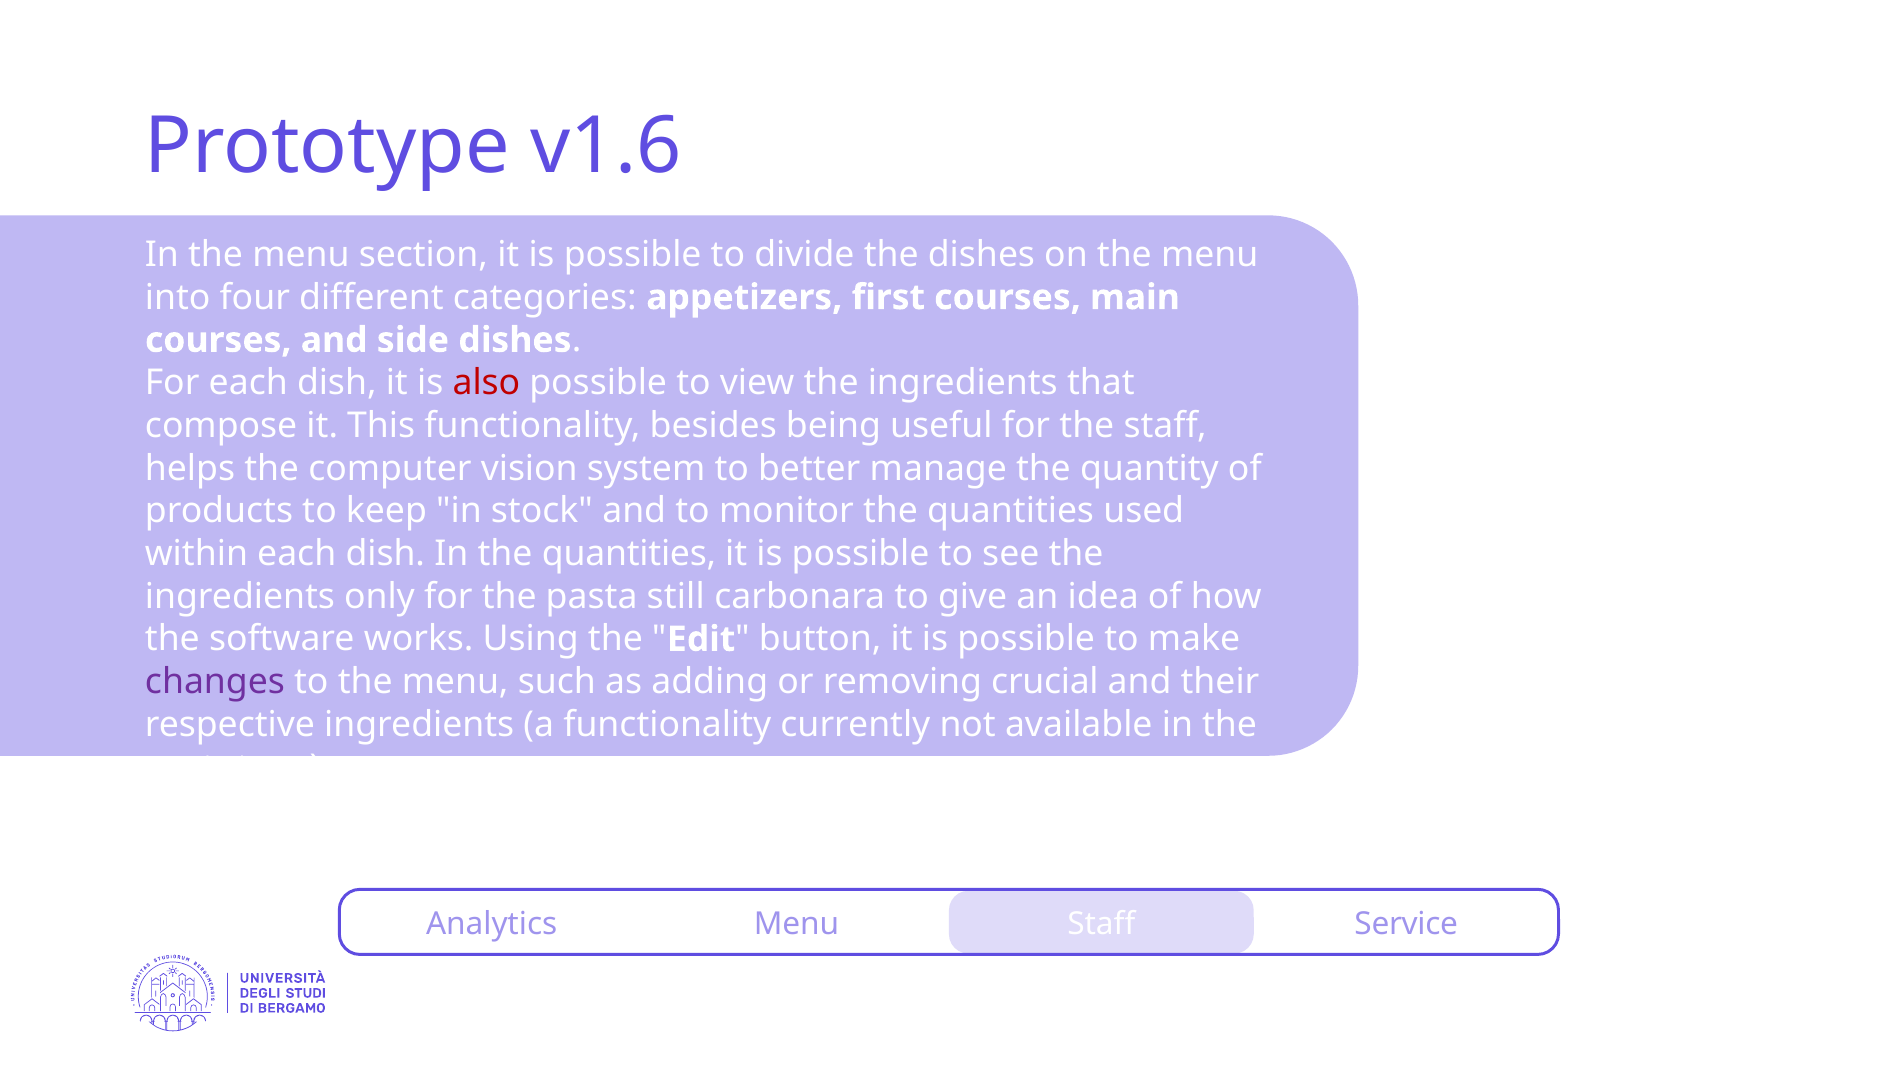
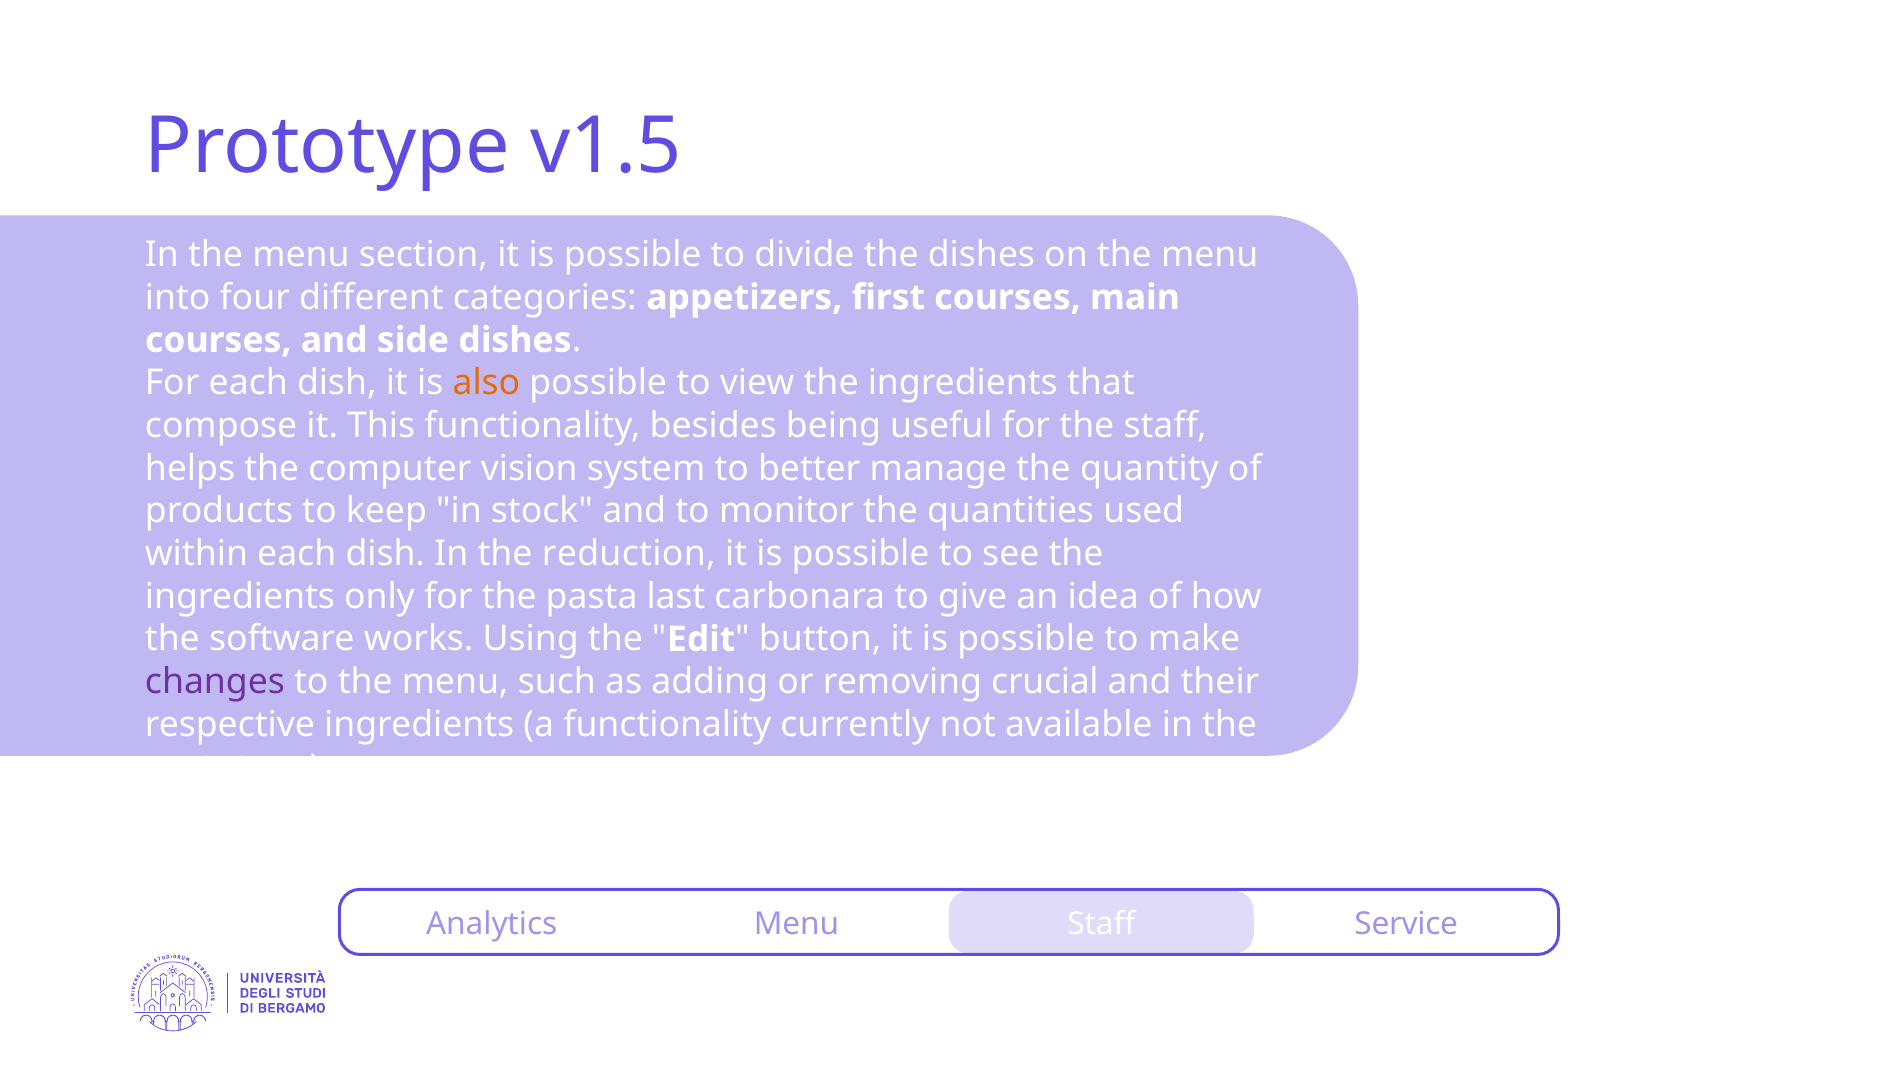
v1.6: v1.6 -> v1.5
also colour: red -> orange
In the quantities: quantities -> reduction
still: still -> last
